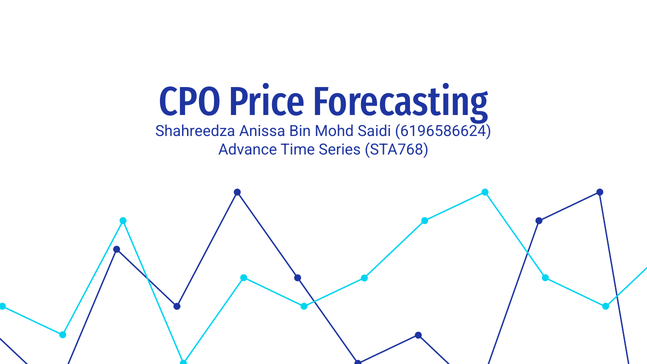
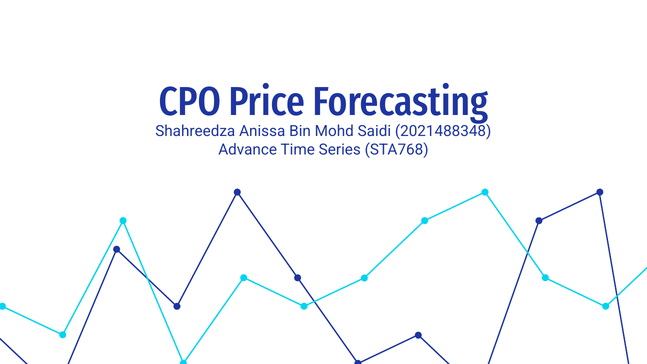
6196586624: 6196586624 -> 2021488348
